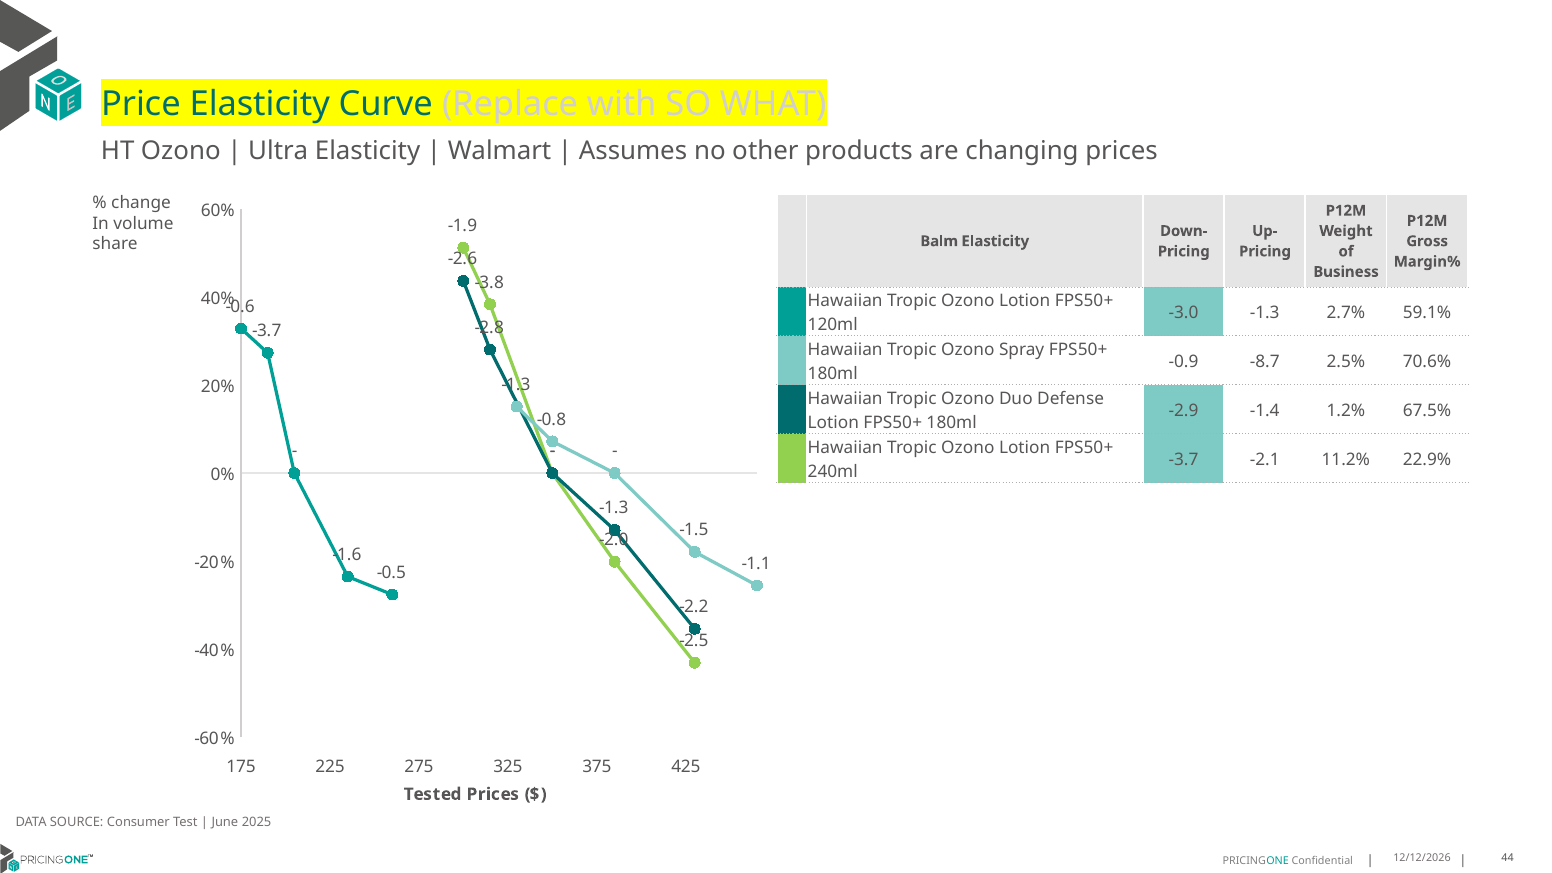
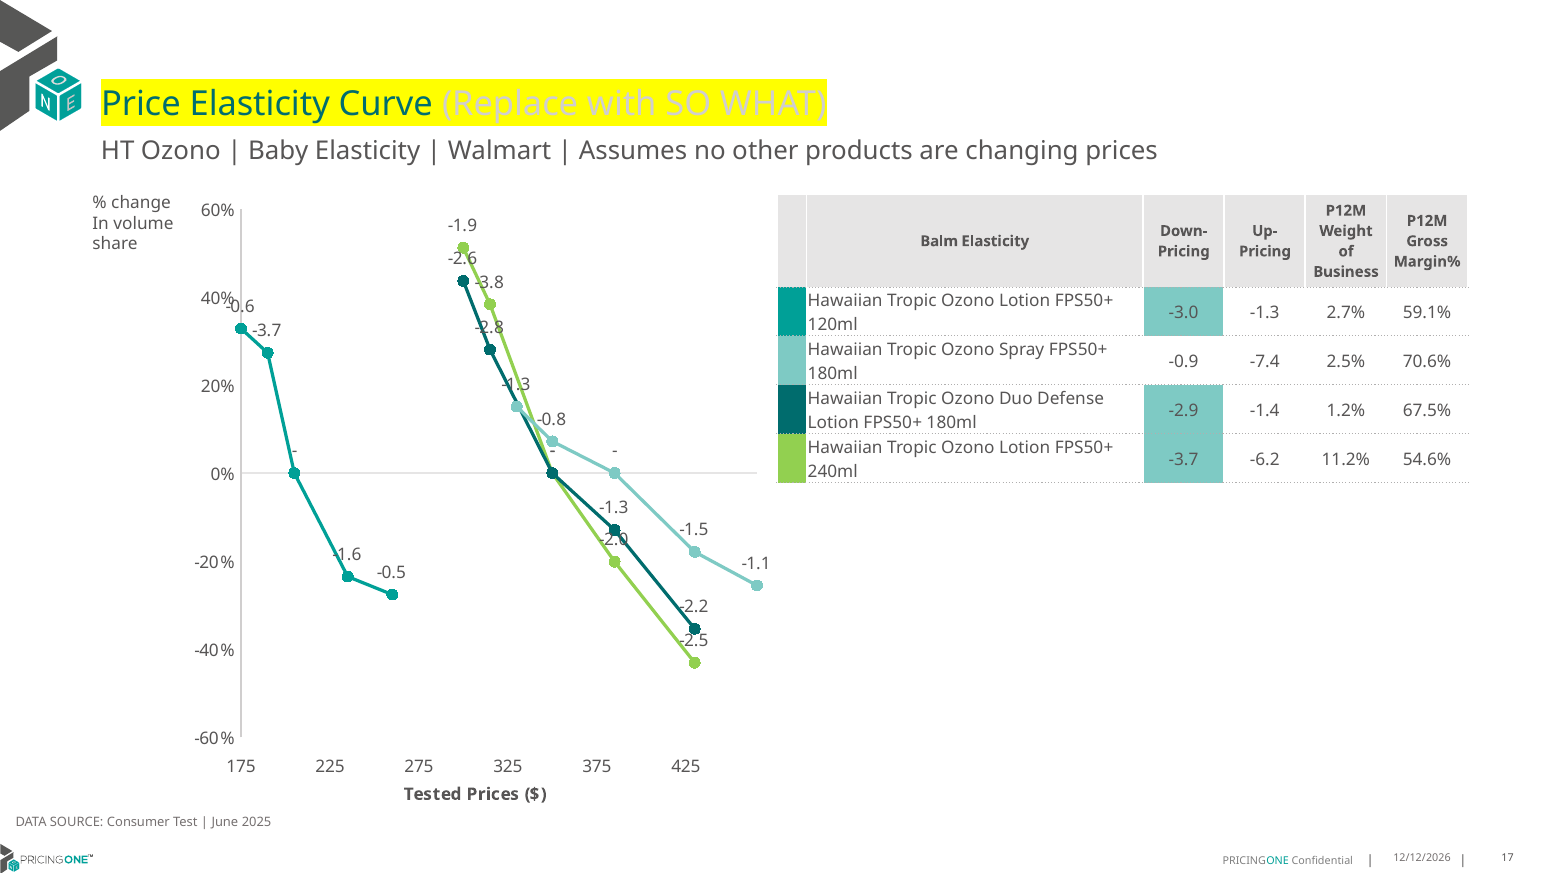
Ultra: Ultra -> Baby
-8.7: -8.7 -> -7.4
-2.1: -2.1 -> -6.2
22.9%: 22.9% -> 54.6%
44: 44 -> 17
